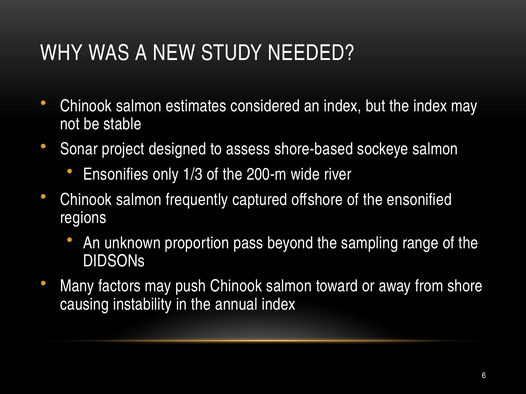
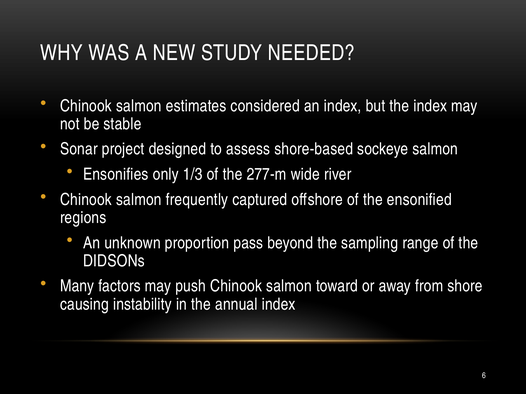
200-m: 200-m -> 277-m
